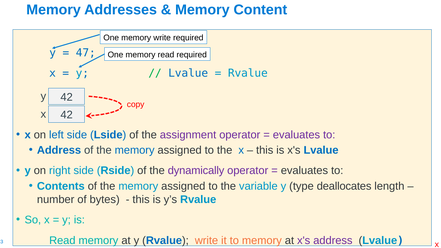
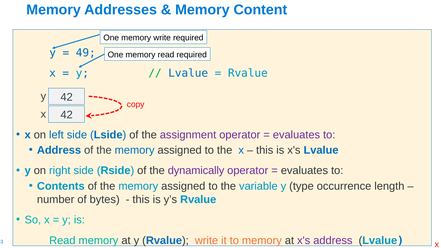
47: 47 -> 49
deallocates: deallocates -> occurrence
